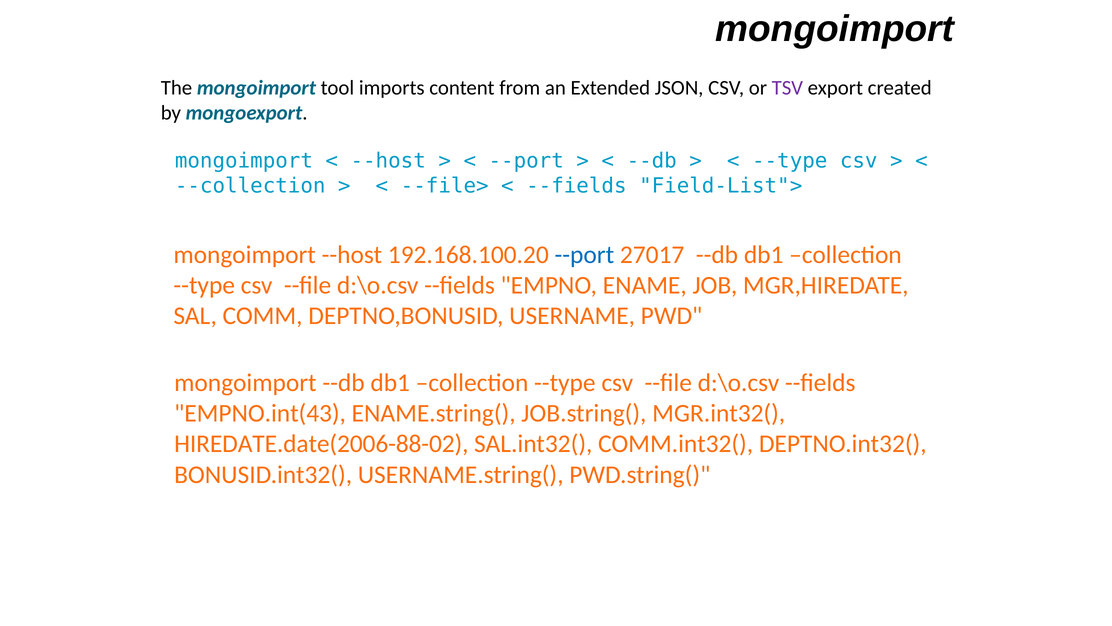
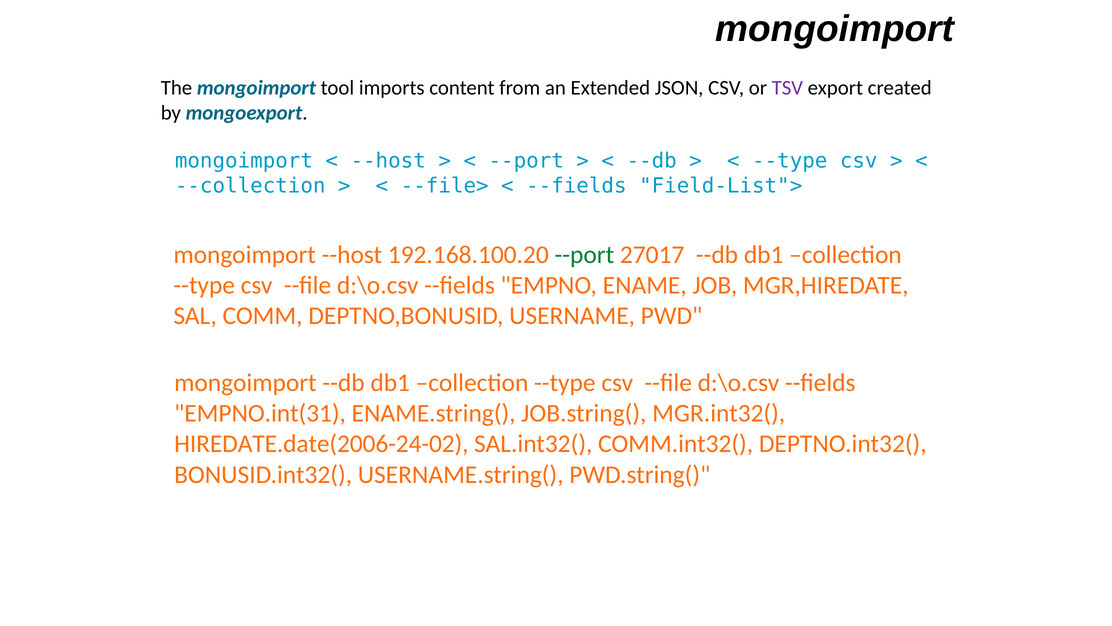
--port at (584, 255) colour: blue -> green
EMPNO.int(43: EMPNO.int(43 -> EMPNO.int(31
HIREDATE.date(2006-88-02: HIREDATE.date(2006-88-02 -> HIREDATE.date(2006-24-02
